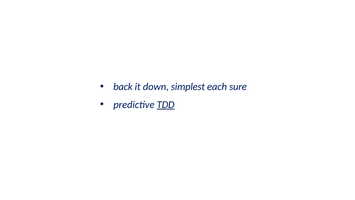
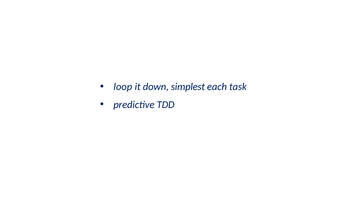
back: back -> loop
sure: sure -> task
TDD underline: present -> none
